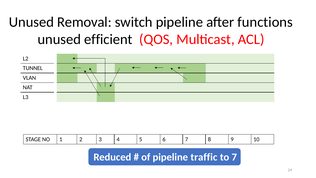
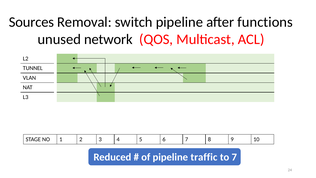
Unused at (31, 22): Unused -> Sources
efficient: efficient -> network
